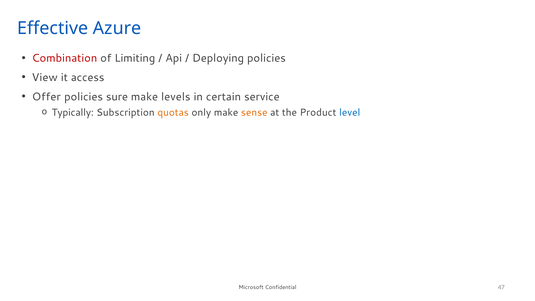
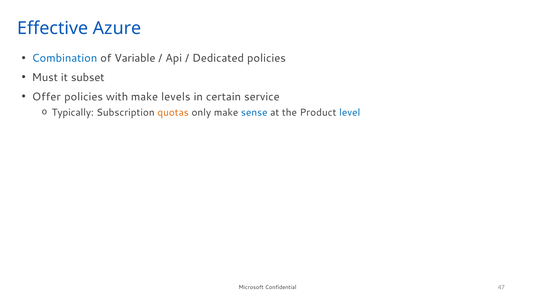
Combination colour: red -> blue
Limiting: Limiting -> Variable
Deploying: Deploying -> Dedicated
View: View -> Must
access: access -> subset
sure: sure -> with
sense colour: orange -> blue
